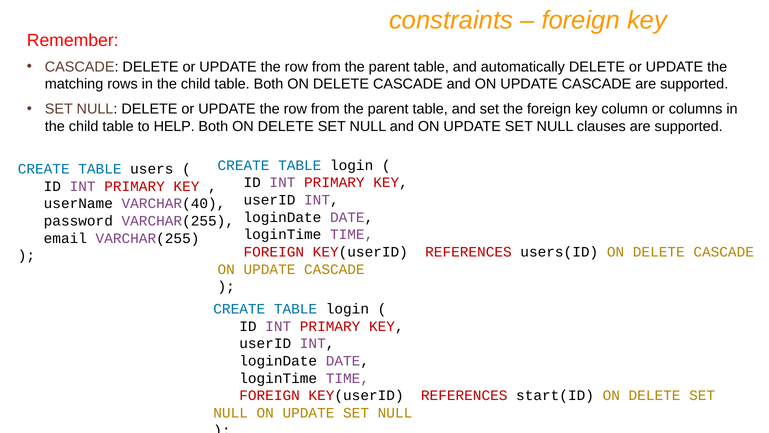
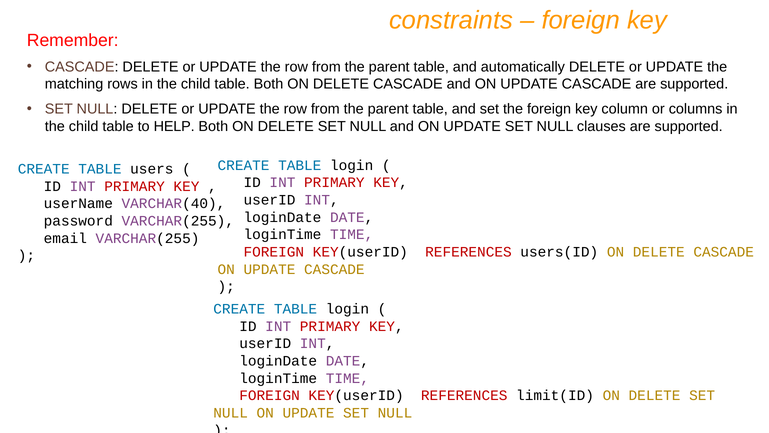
start(ID: start(ID -> limit(ID
